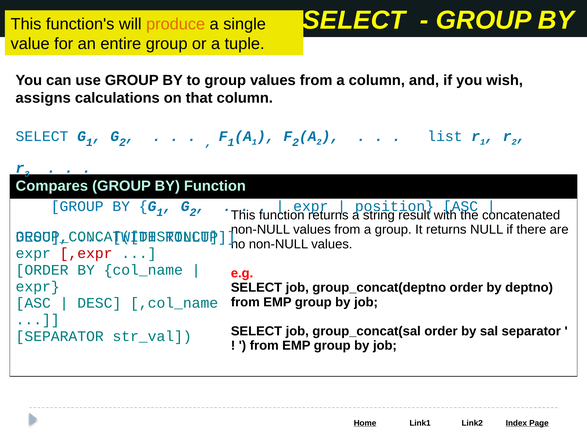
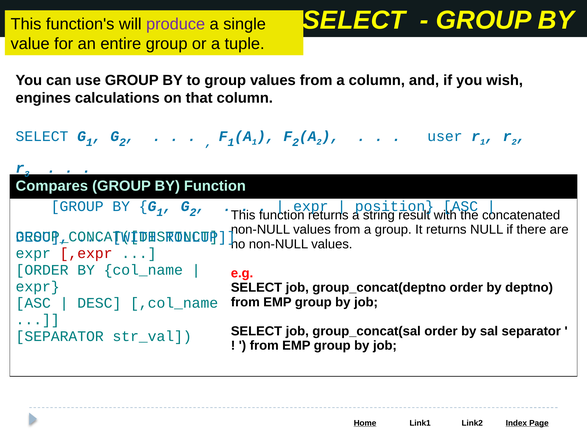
produce colour: orange -> purple
assigns: assigns -> engines
list: list -> user
